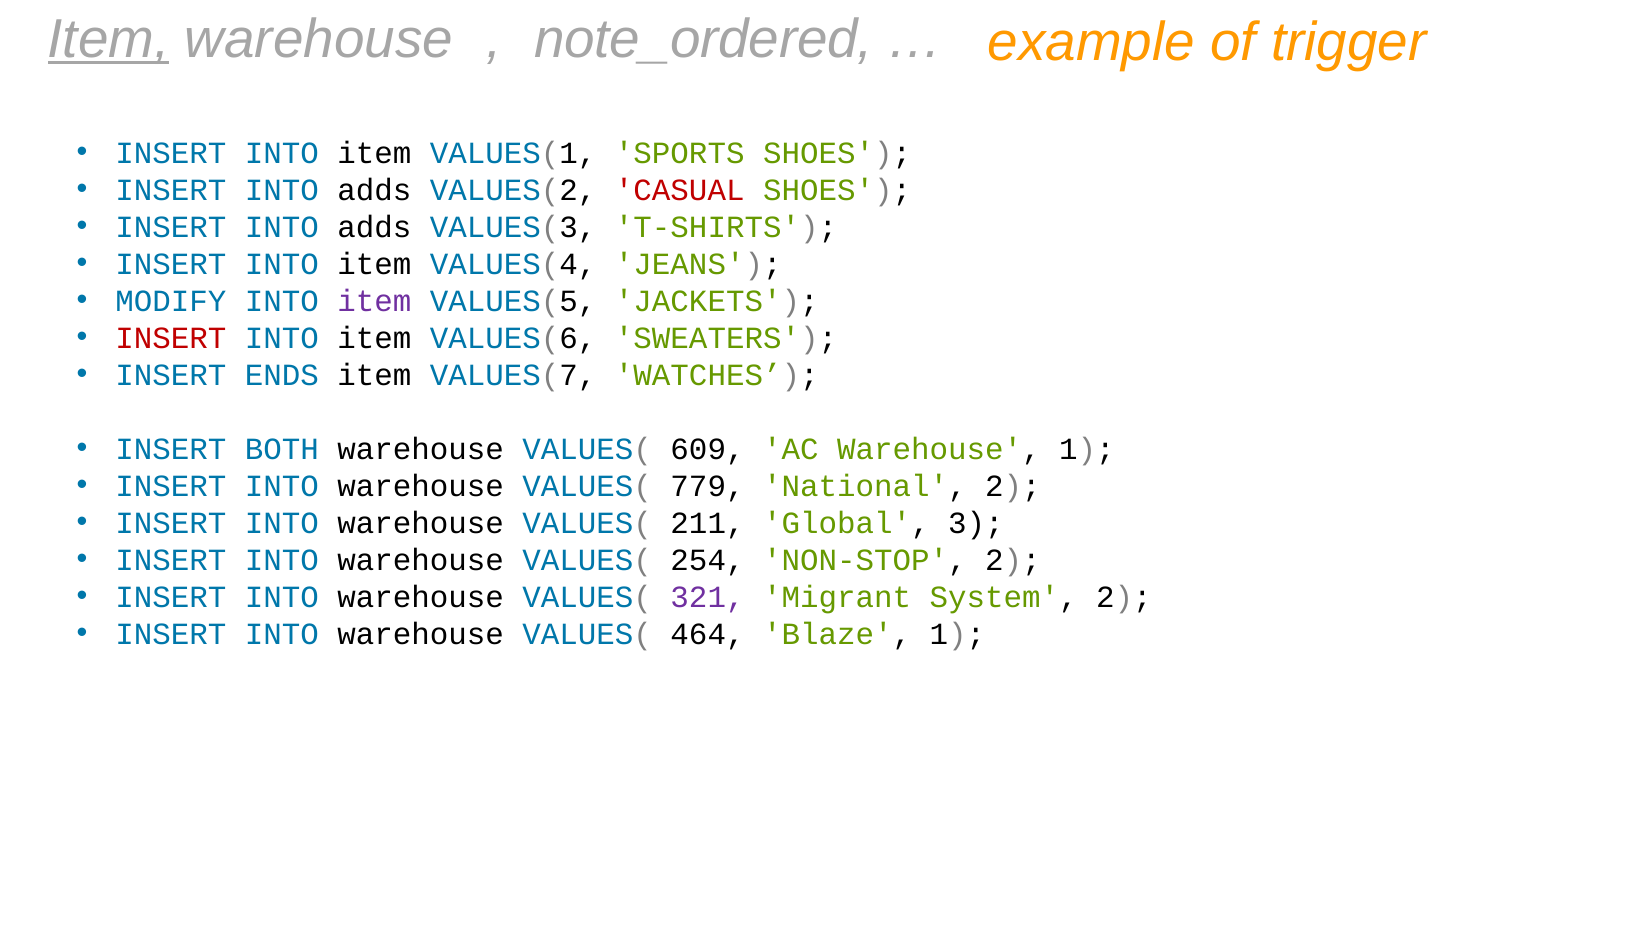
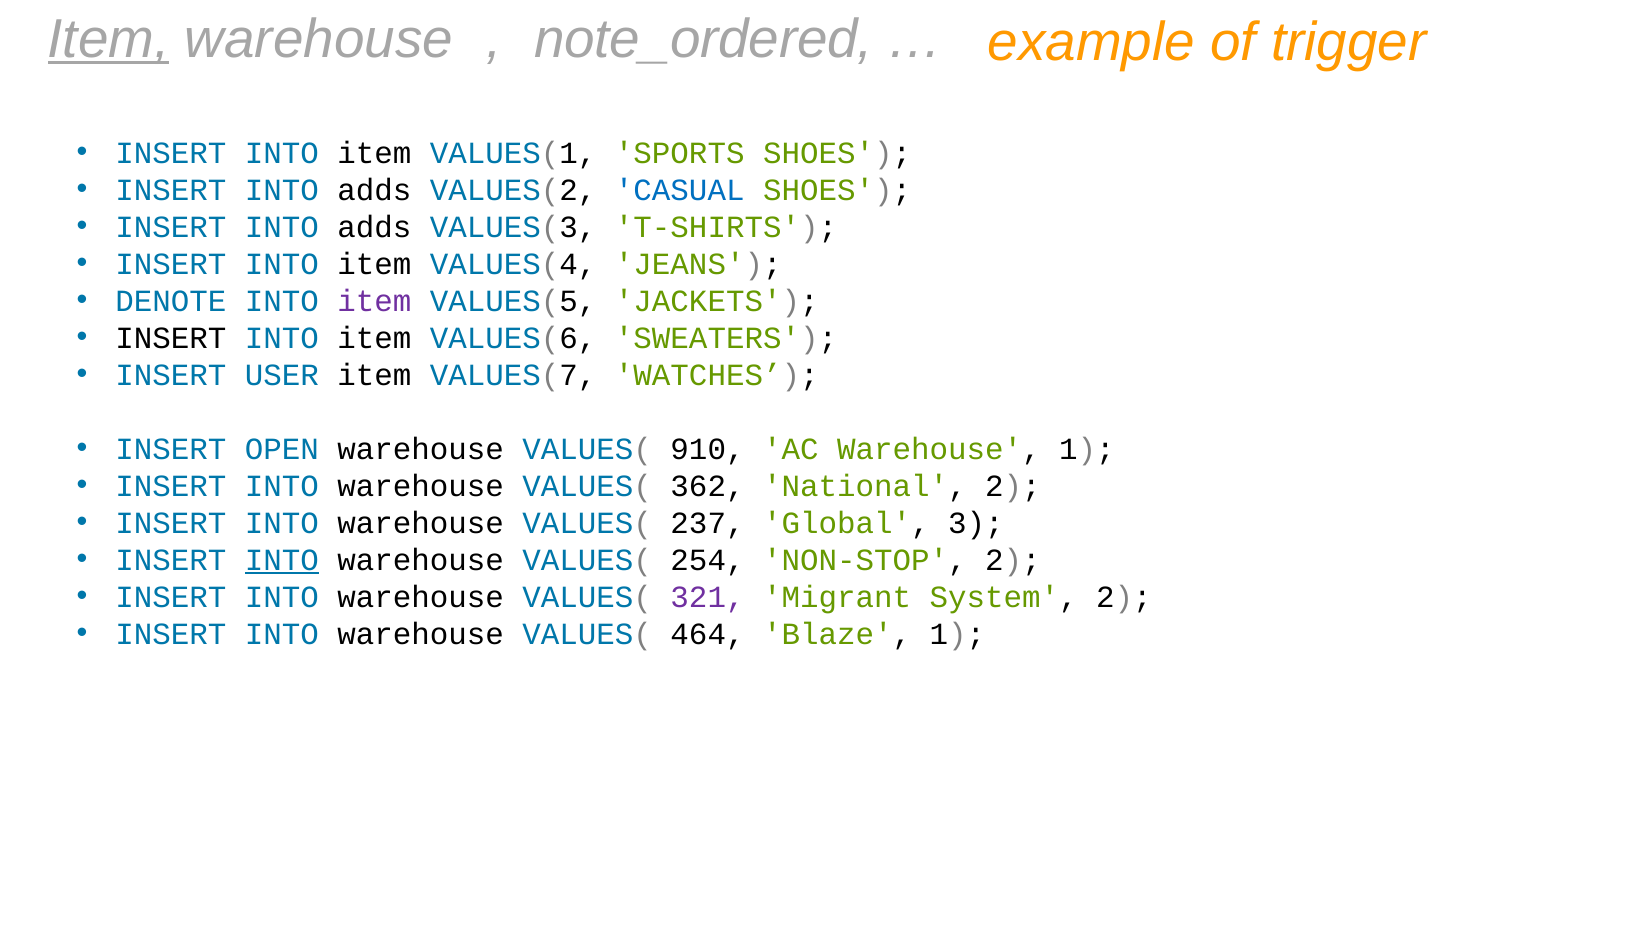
CASUAL colour: red -> blue
MODIFY: MODIFY -> DENOTE
INSERT at (171, 338) colour: red -> black
ENDS: ENDS -> USER
BOTH: BOTH -> OPEN
609: 609 -> 910
779: 779 -> 362
211: 211 -> 237
INTO at (282, 560) underline: none -> present
